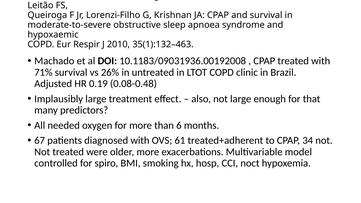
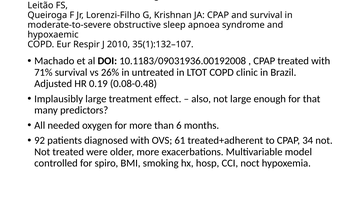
35(1):132–463: 35(1):132–463 -> 35(1):132–107
67: 67 -> 92
